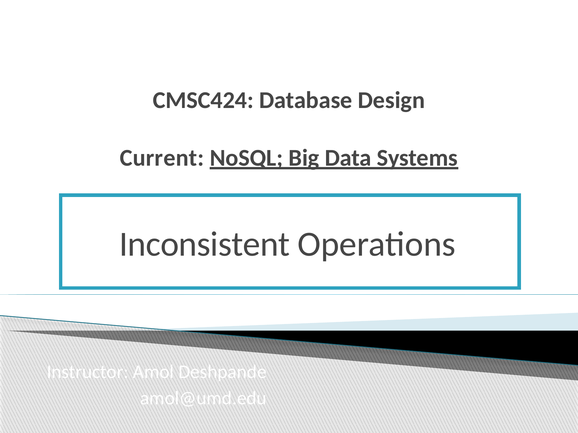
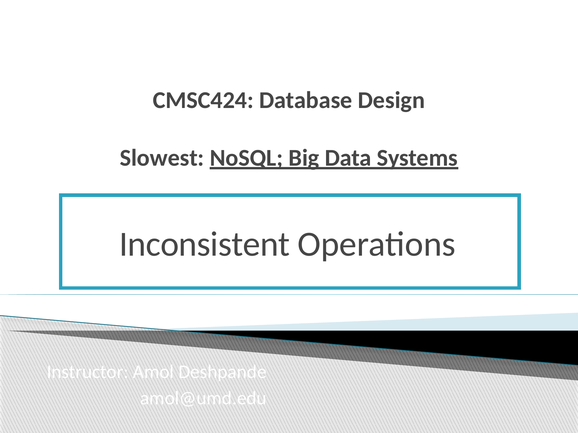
Current: Current -> Slowest
